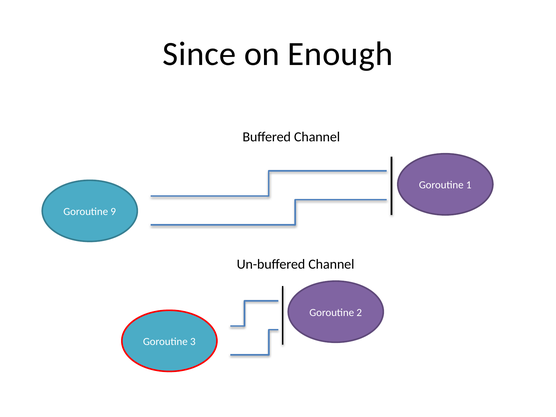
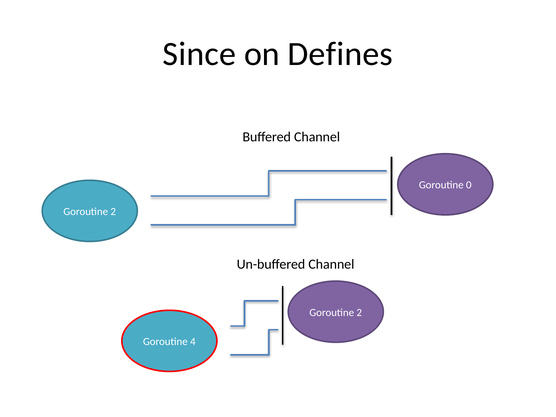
Enough: Enough -> Defines
1: 1 -> 0
9 at (113, 212): 9 -> 2
3: 3 -> 4
